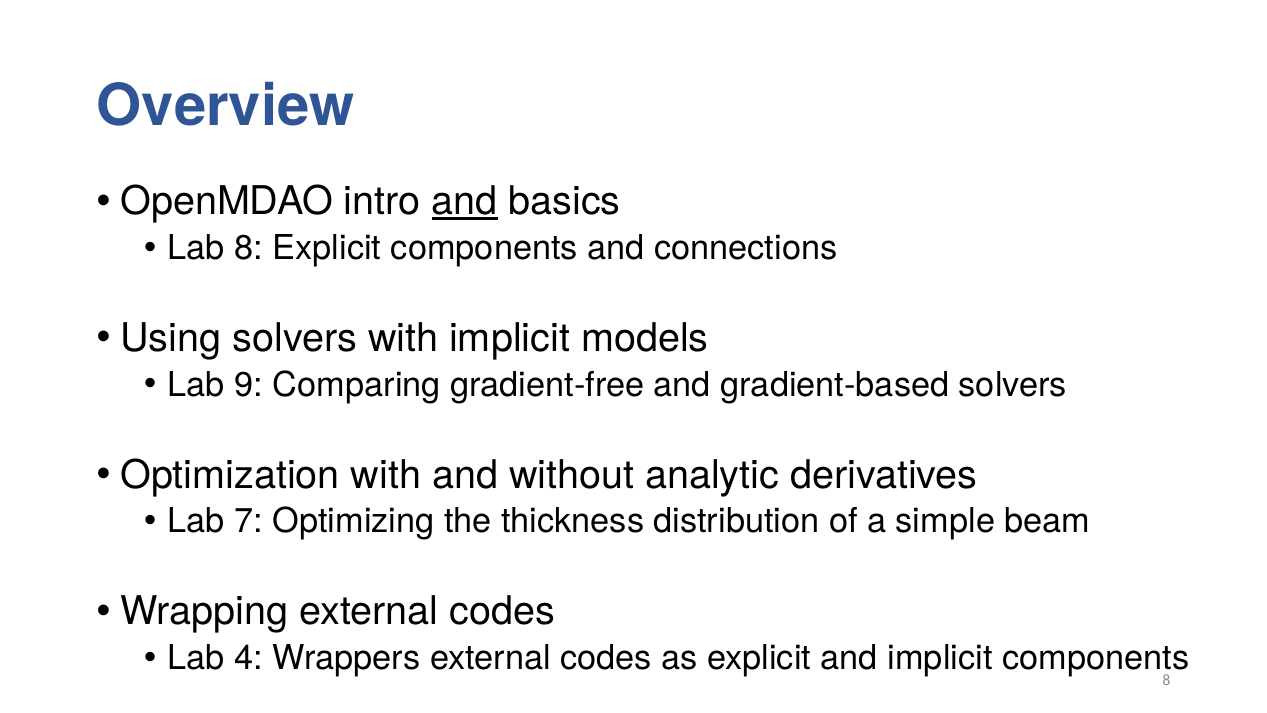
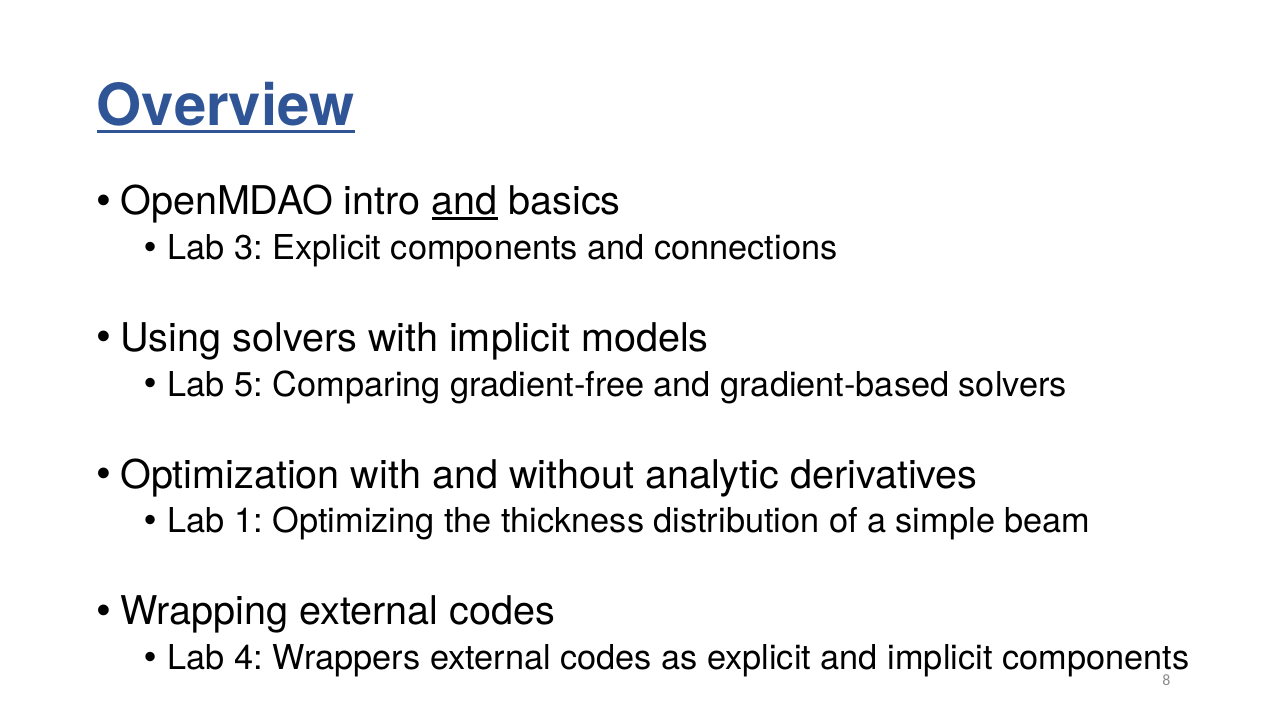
Overview underline: none -> present
Lab 8: 8 -> 3
9: 9 -> 5
7: 7 -> 1
